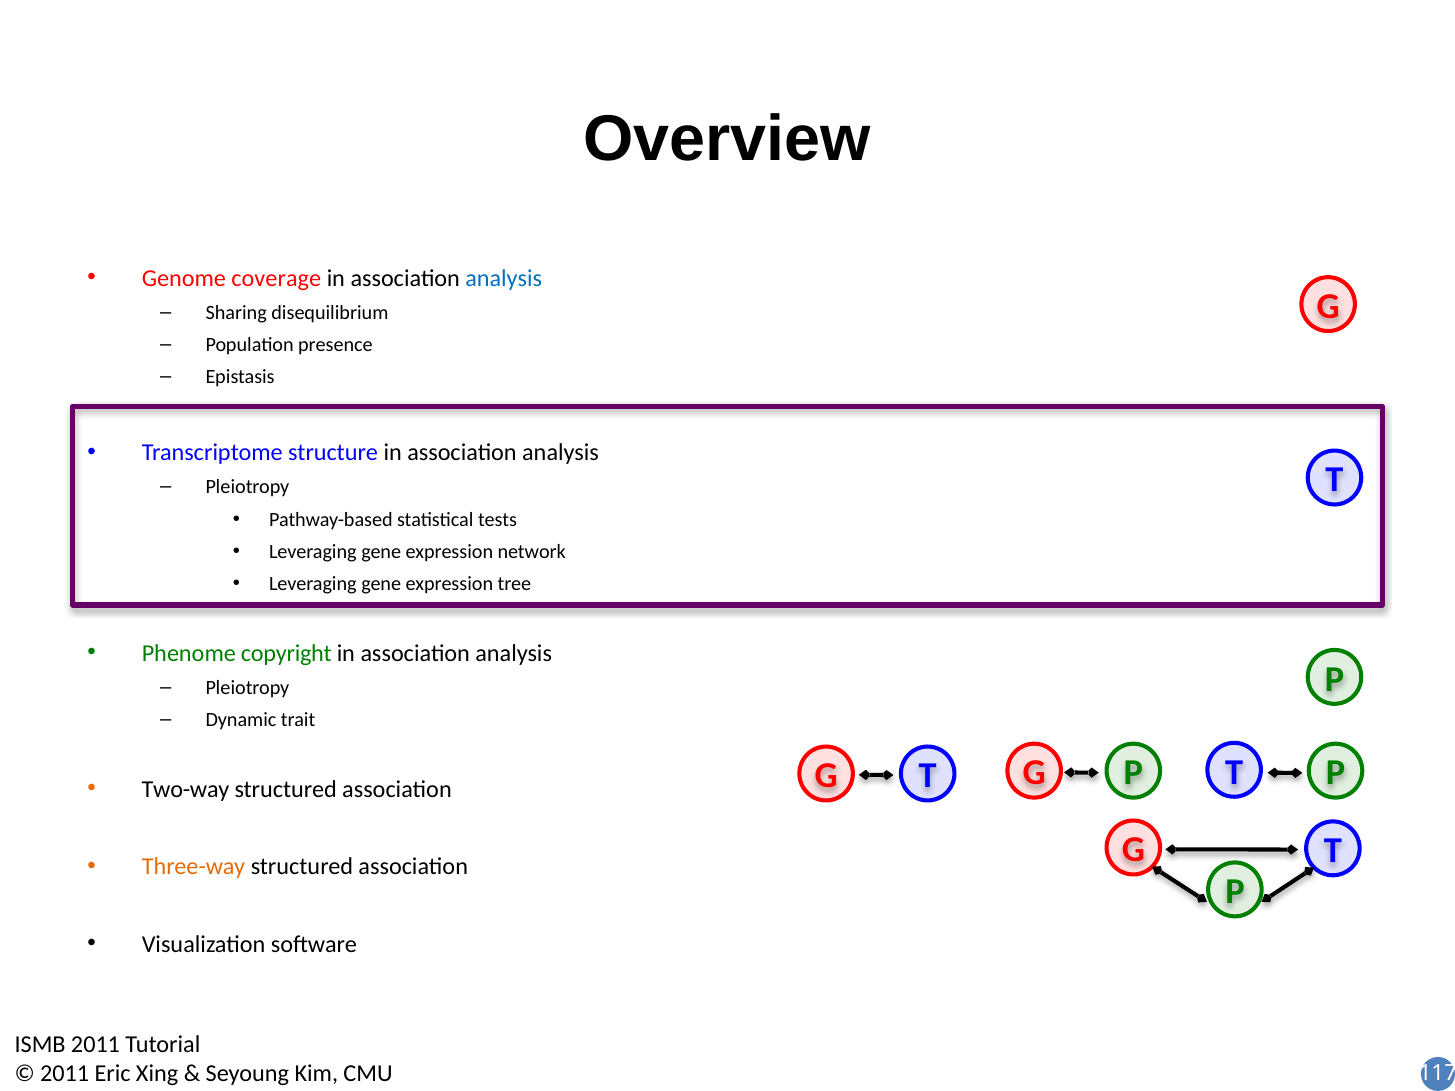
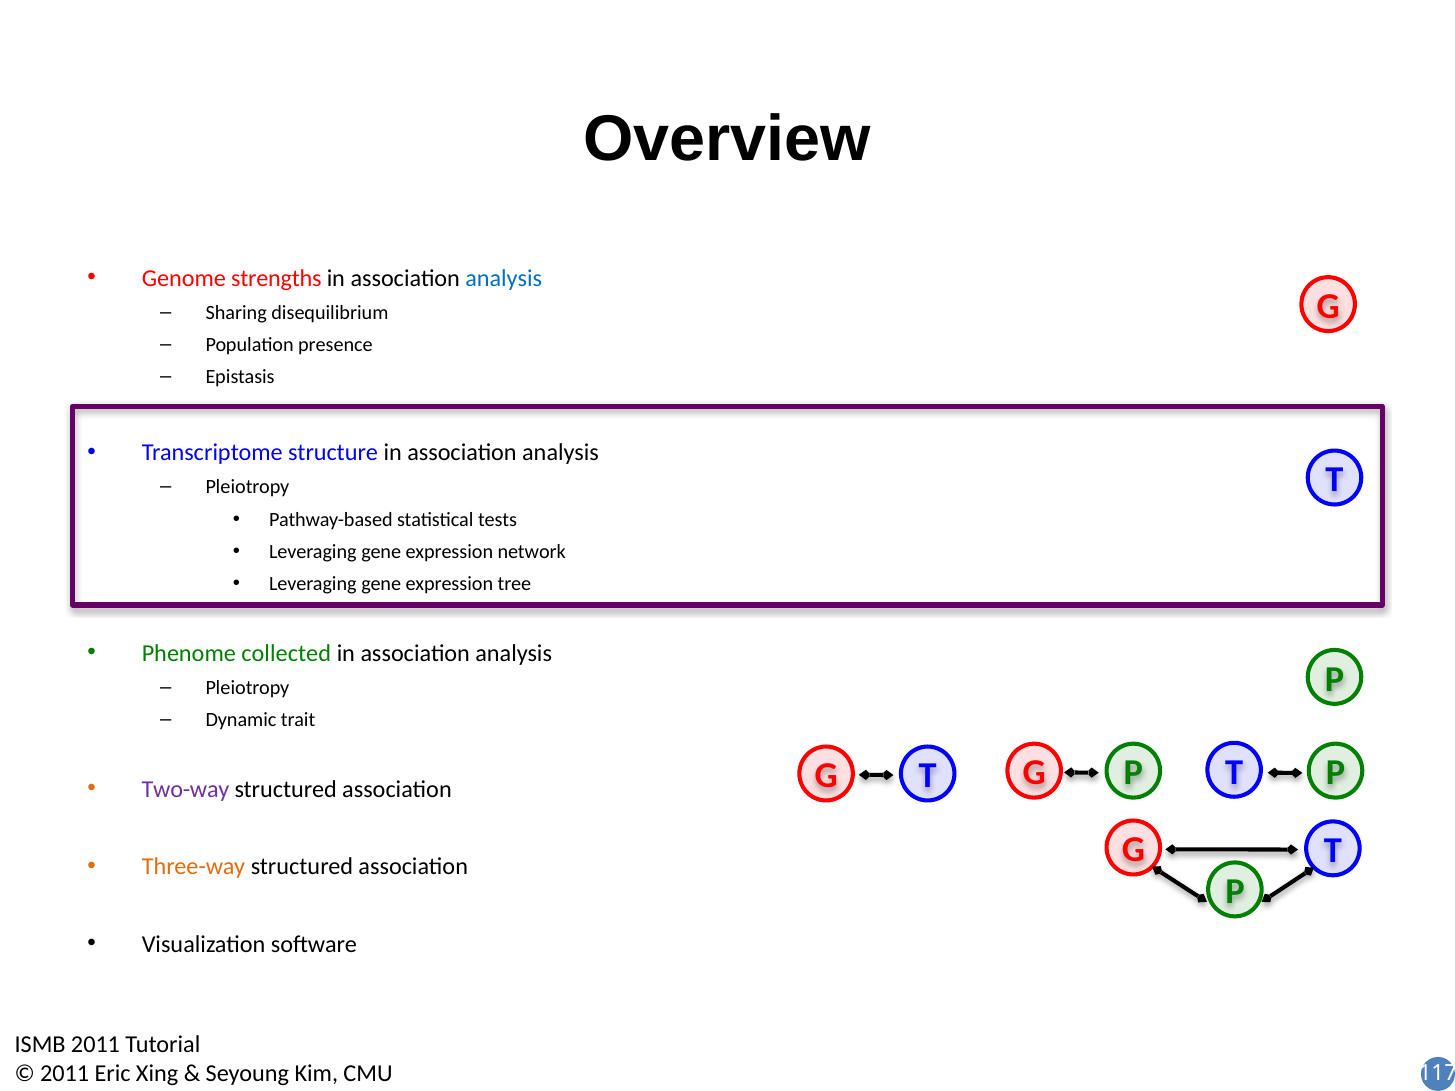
coverage: coverage -> strengths
copyright: copyright -> collected
Two-way colour: black -> purple
